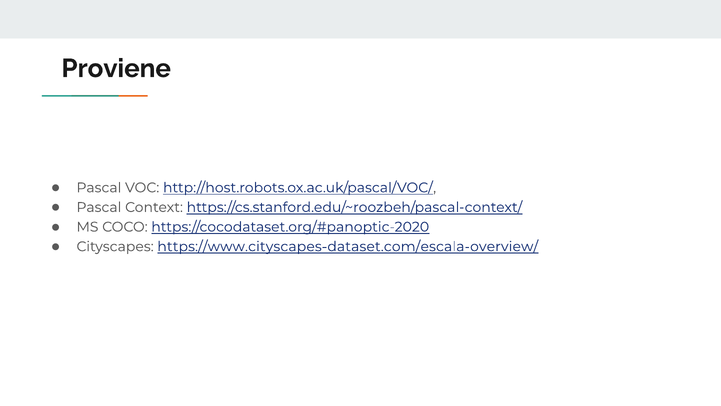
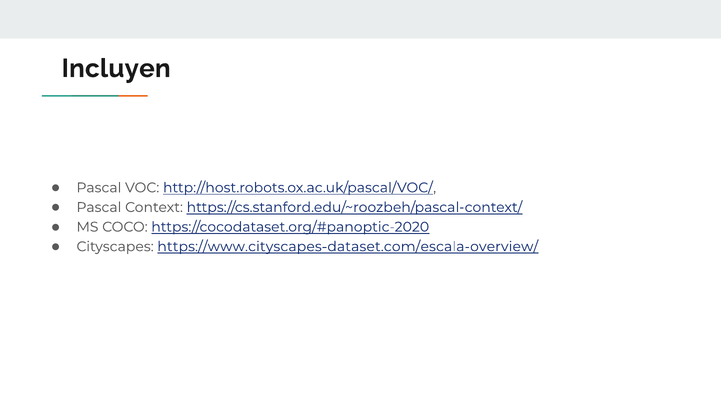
Proviene: Proviene -> Incluyen
